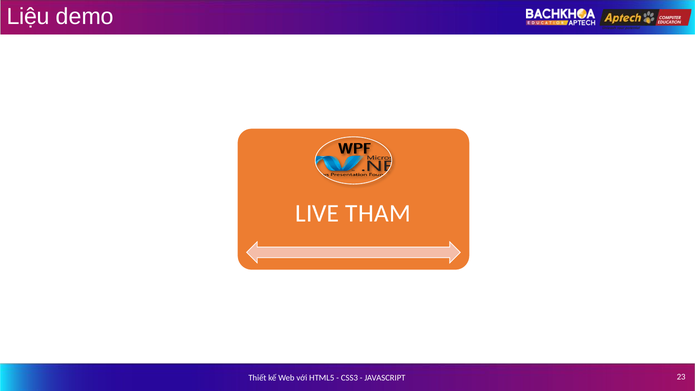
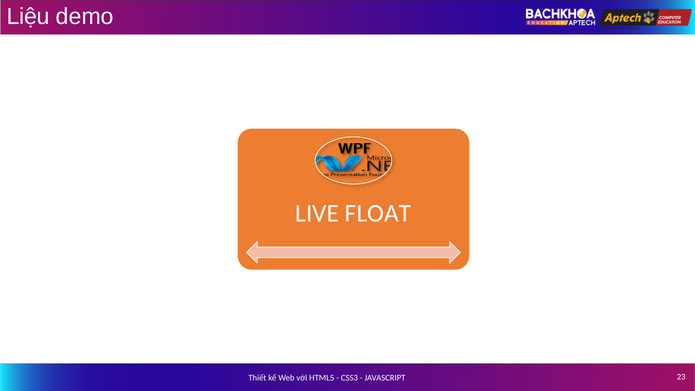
THAM: THAM -> FLOAT
